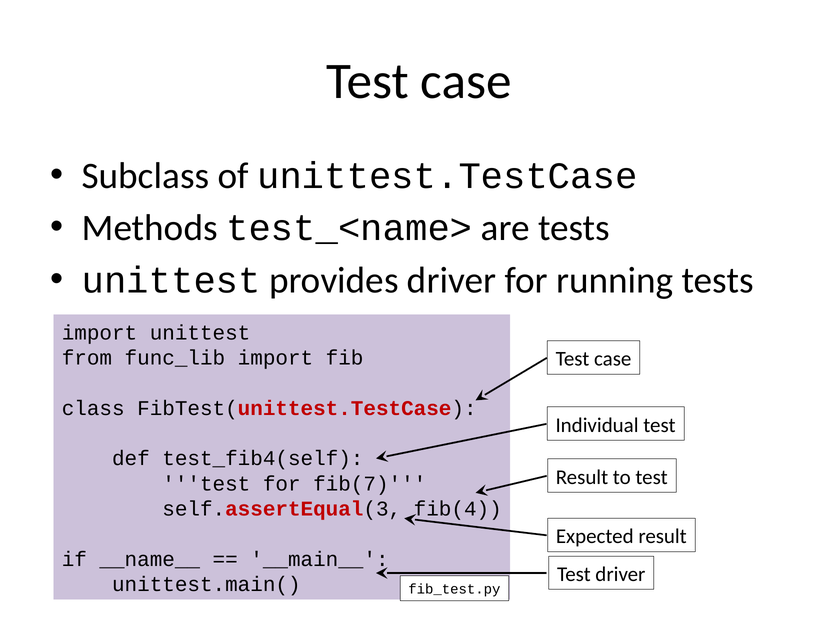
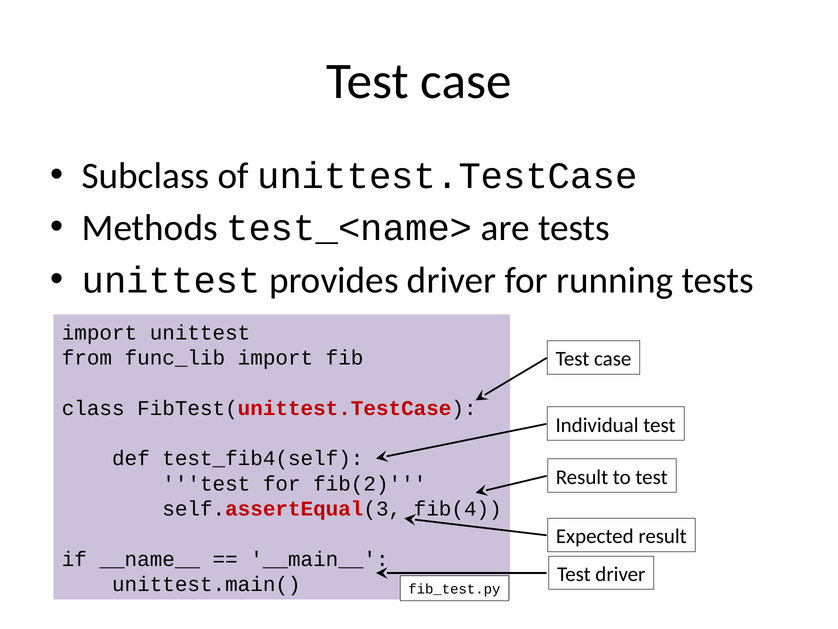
fib(7: fib(7 -> fib(2
